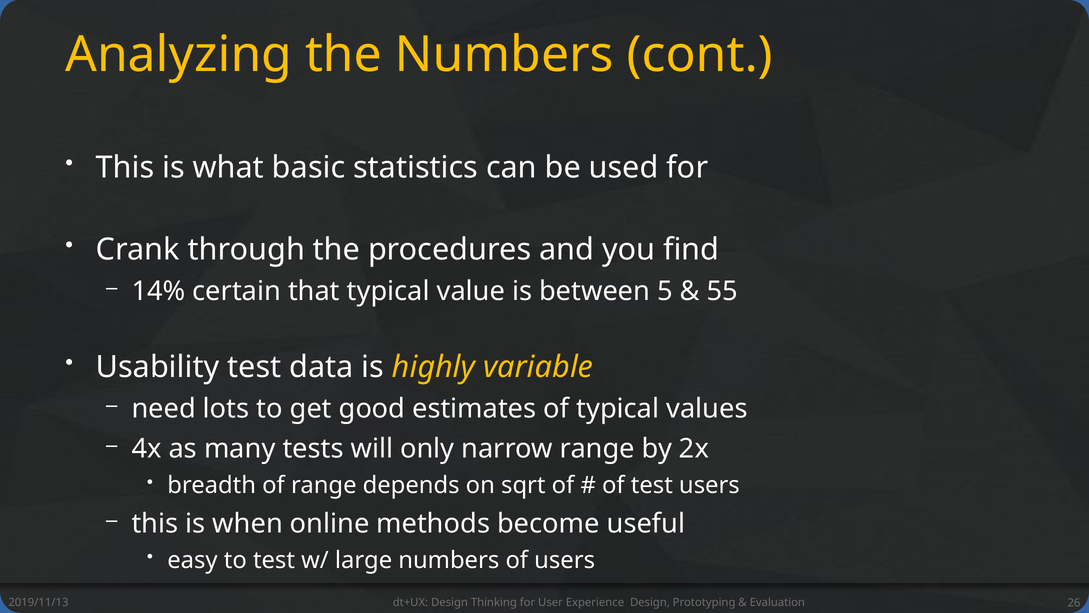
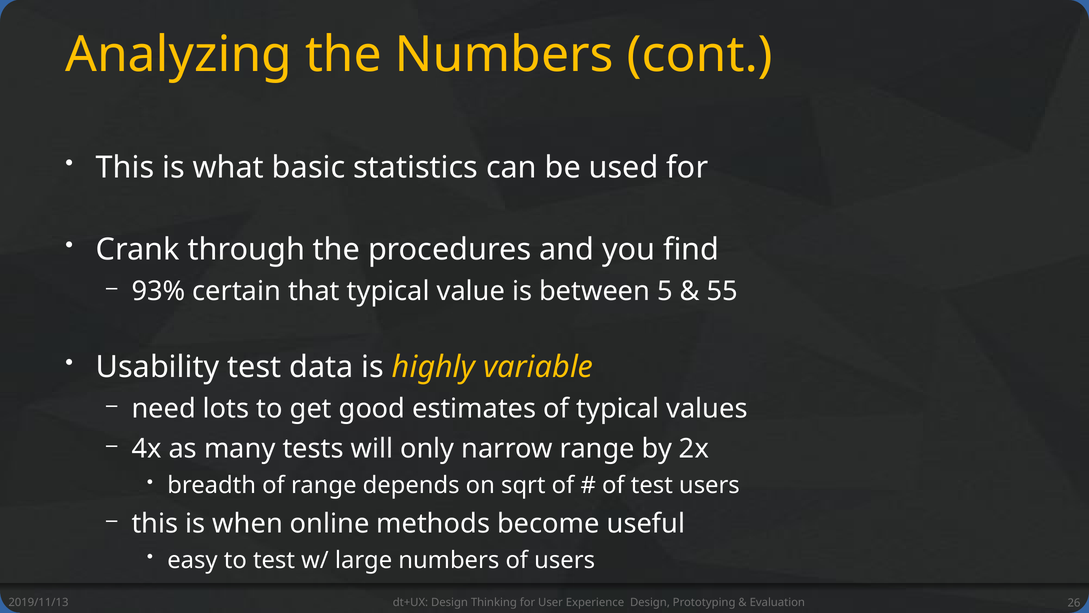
14%: 14% -> 93%
